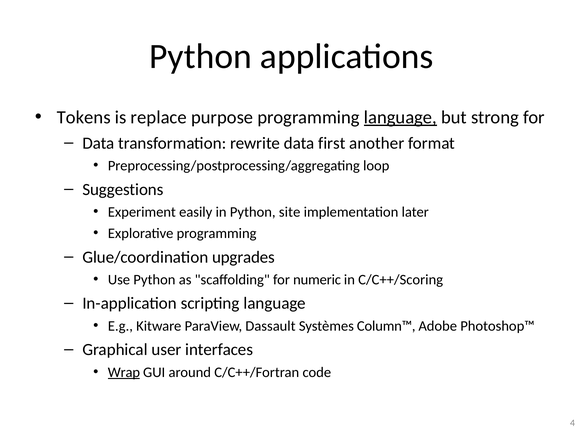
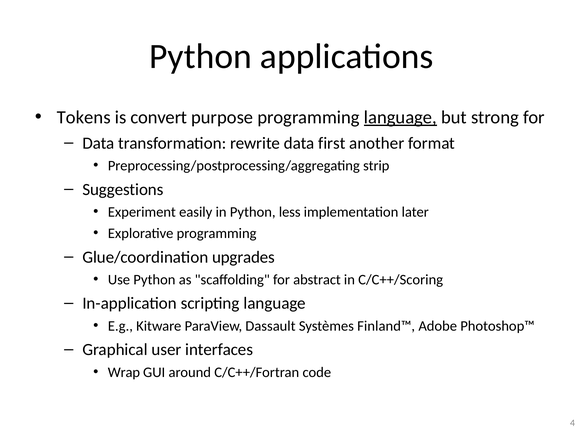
replace: replace -> convert
loop: loop -> strip
site: site -> less
numeric: numeric -> abstract
Column™: Column™ -> Finland™
Wrap underline: present -> none
